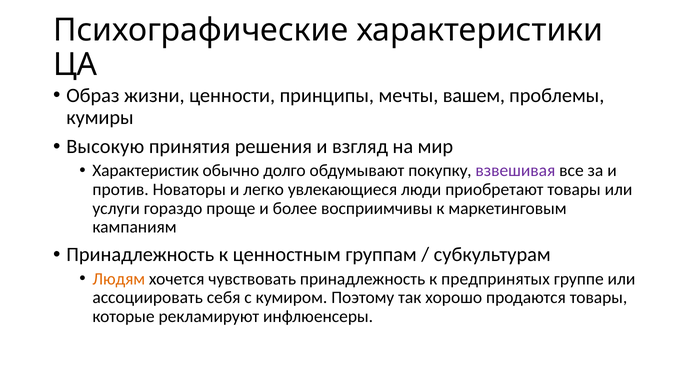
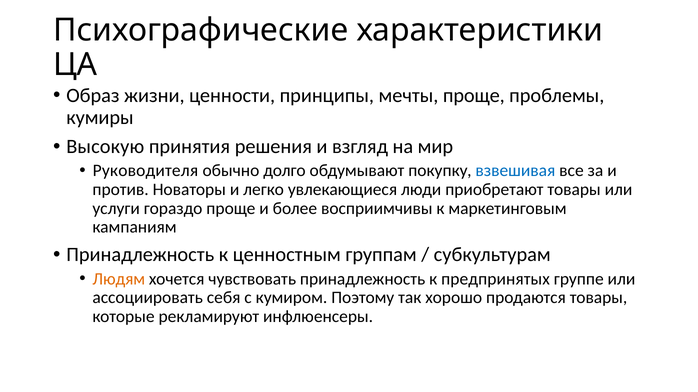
мечты вашем: вашем -> проще
Характеристик: Характеристик -> Руководителя
взвешивая colour: purple -> blue
